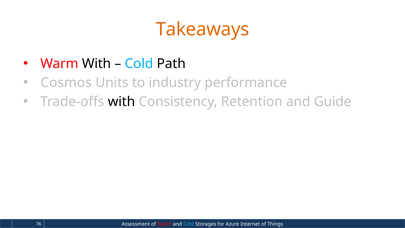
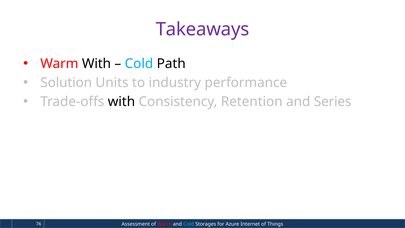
Takeaways colour: orange -> purple
Cosmos: Cosmos -> Solution
Guide: Guide -> Series
